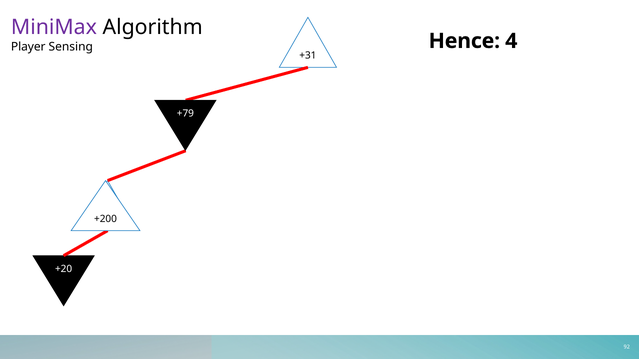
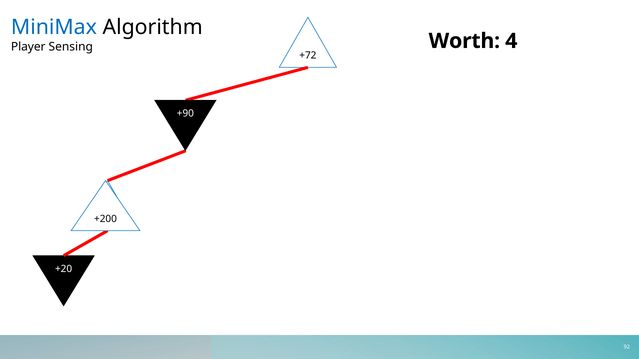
MiniMax colour: purple -> blue
Hence: Hence -> Worth
+31: +31 -> +72
+79: +79 -> +90
